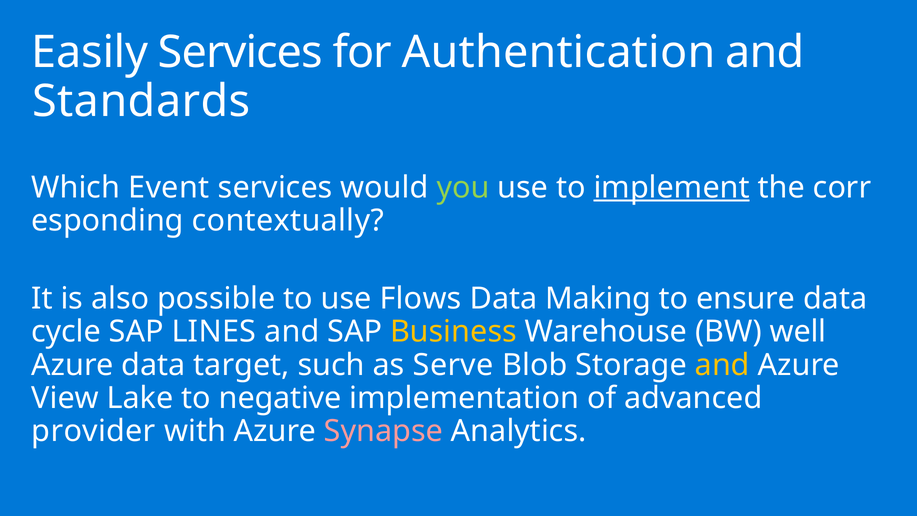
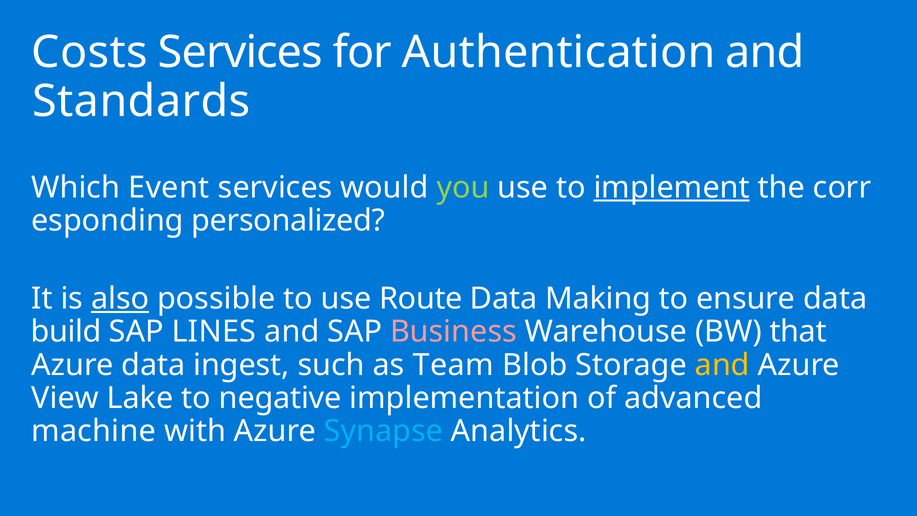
Easily: Easily -> Costs
contextually: contextually -> personalized
also underline: none -> present
Flows: Flows -> Route
cycle: cycle -> build
Business colour: yellow -> pink
well: well -> that
target: target -> ingest
Serve: Serve -> Team
provider: provider -> machine
Synapse colour: pink -> light blue
